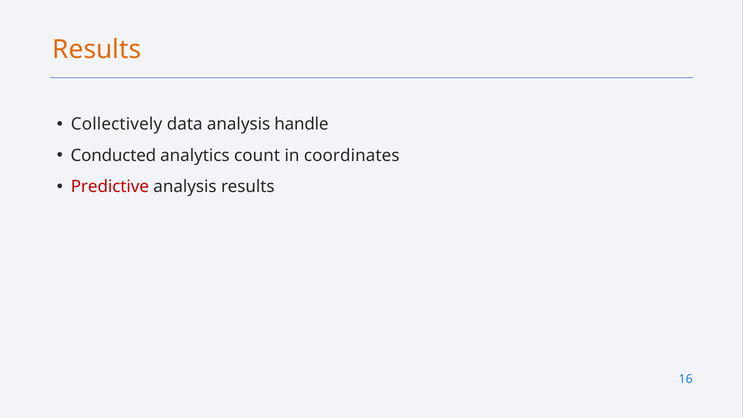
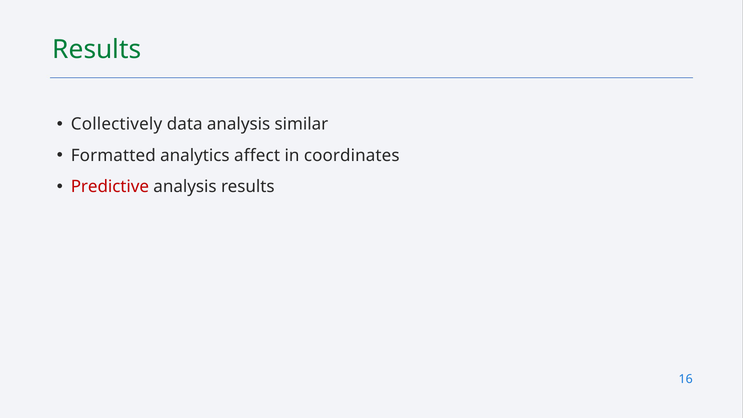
Results at (97, 50) colour: orange -> green
handle: handle -> similar
Conducted: Conducted -> Formatted
count: count -> affect
